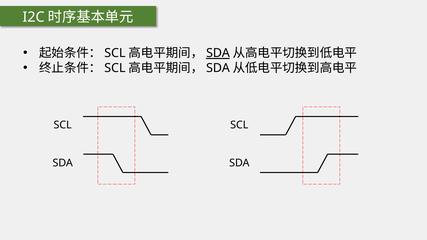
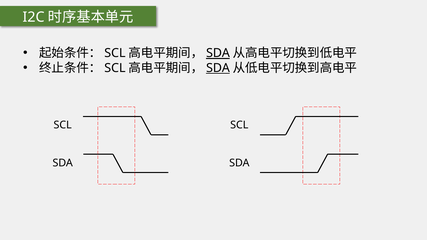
SDA at (218, 68) underline: none -> present
